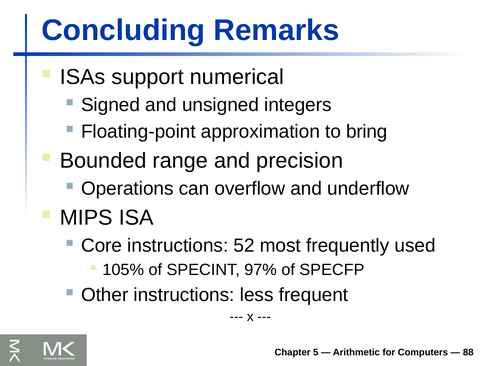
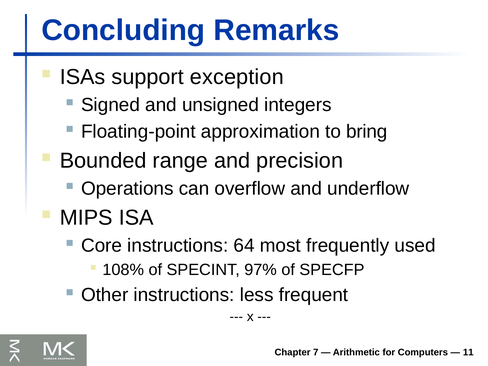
numerical: numerical -> exception
52: 52 -> 64
105%: 105% -> 108%
5: 5 -> 7
88: 88 -> 11
